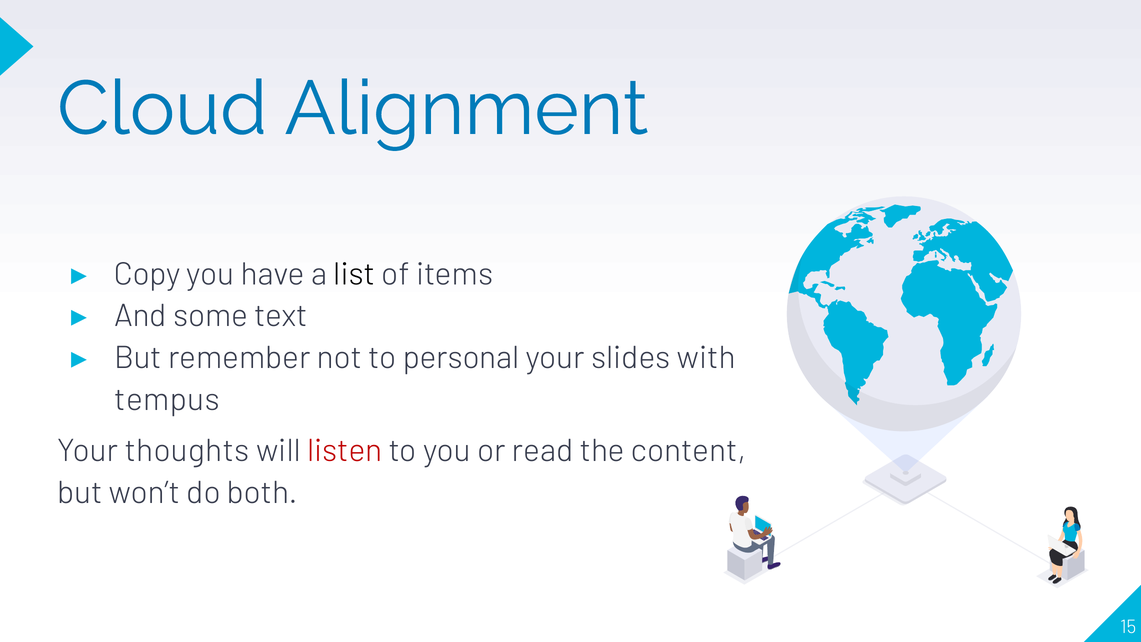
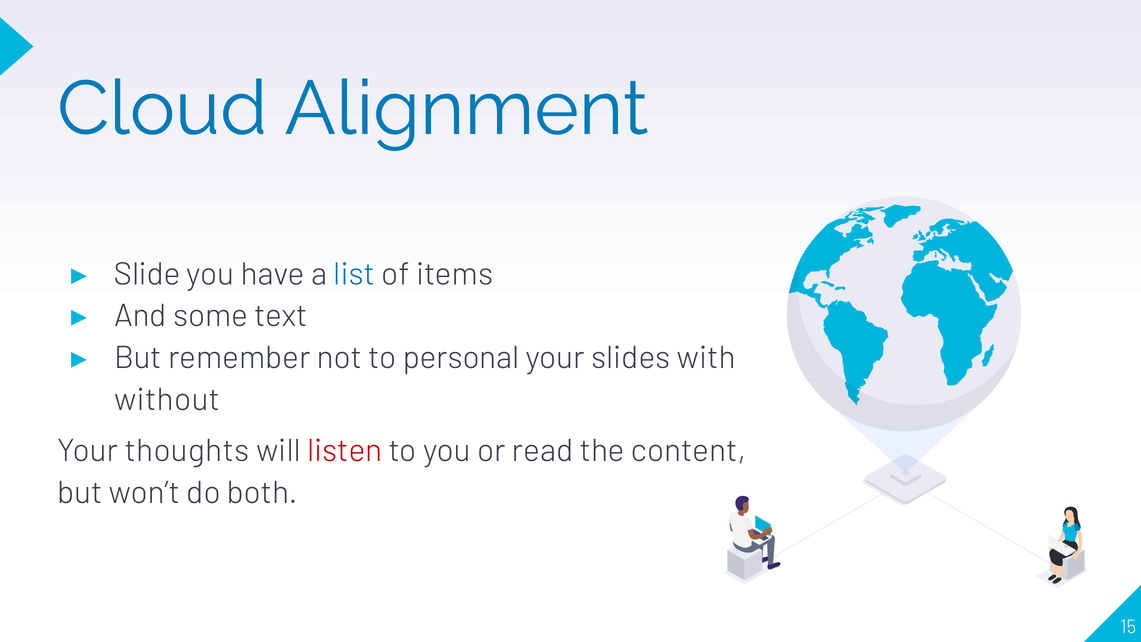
Copy: Copy -> Slide
list colour: black -> blue
tempus: tempus -> without
